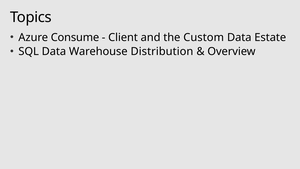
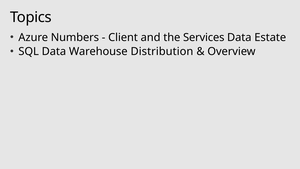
Consume: Consume -> Numbers
Custom: Custom -> Services
